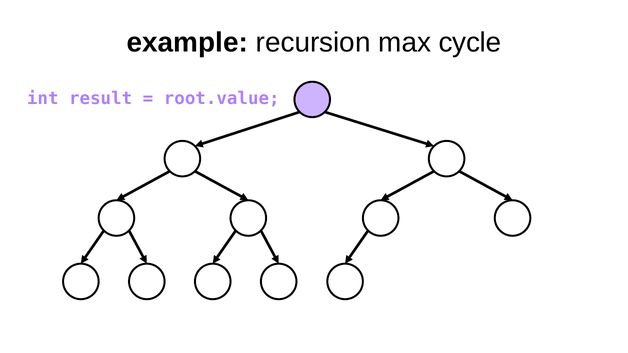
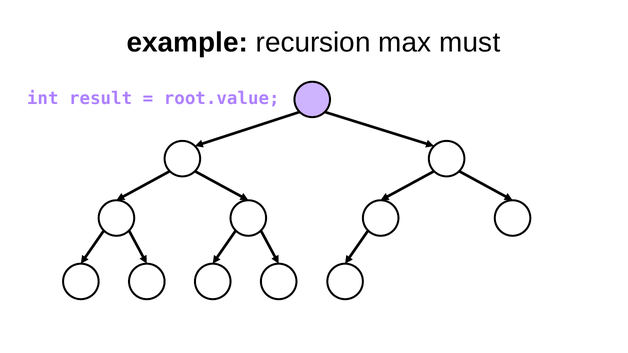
cycle: cycle -> must
